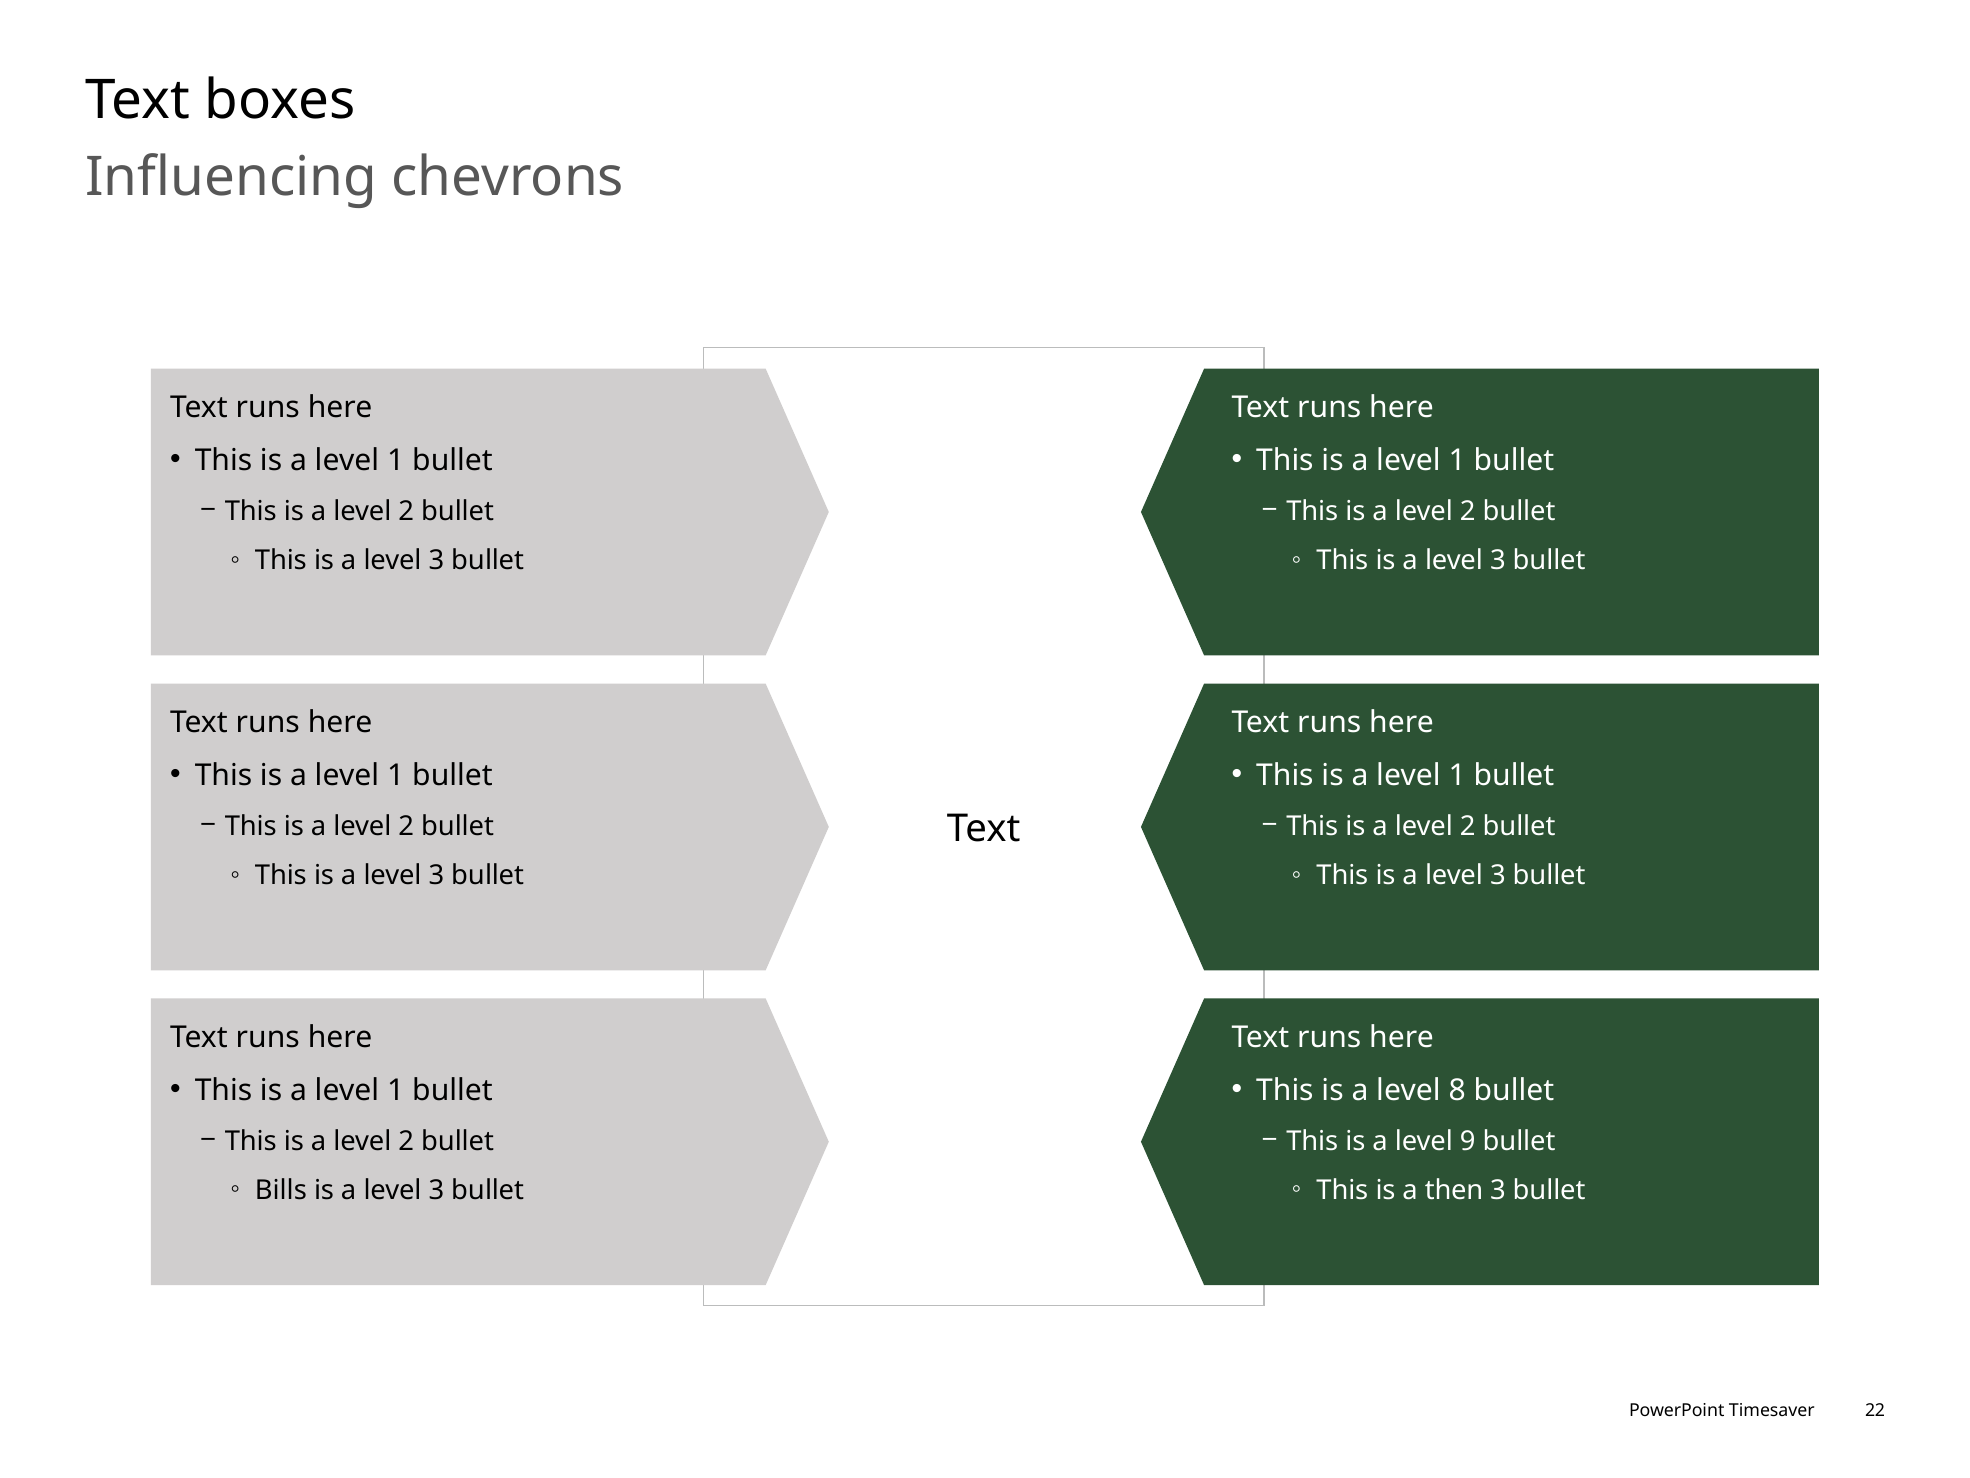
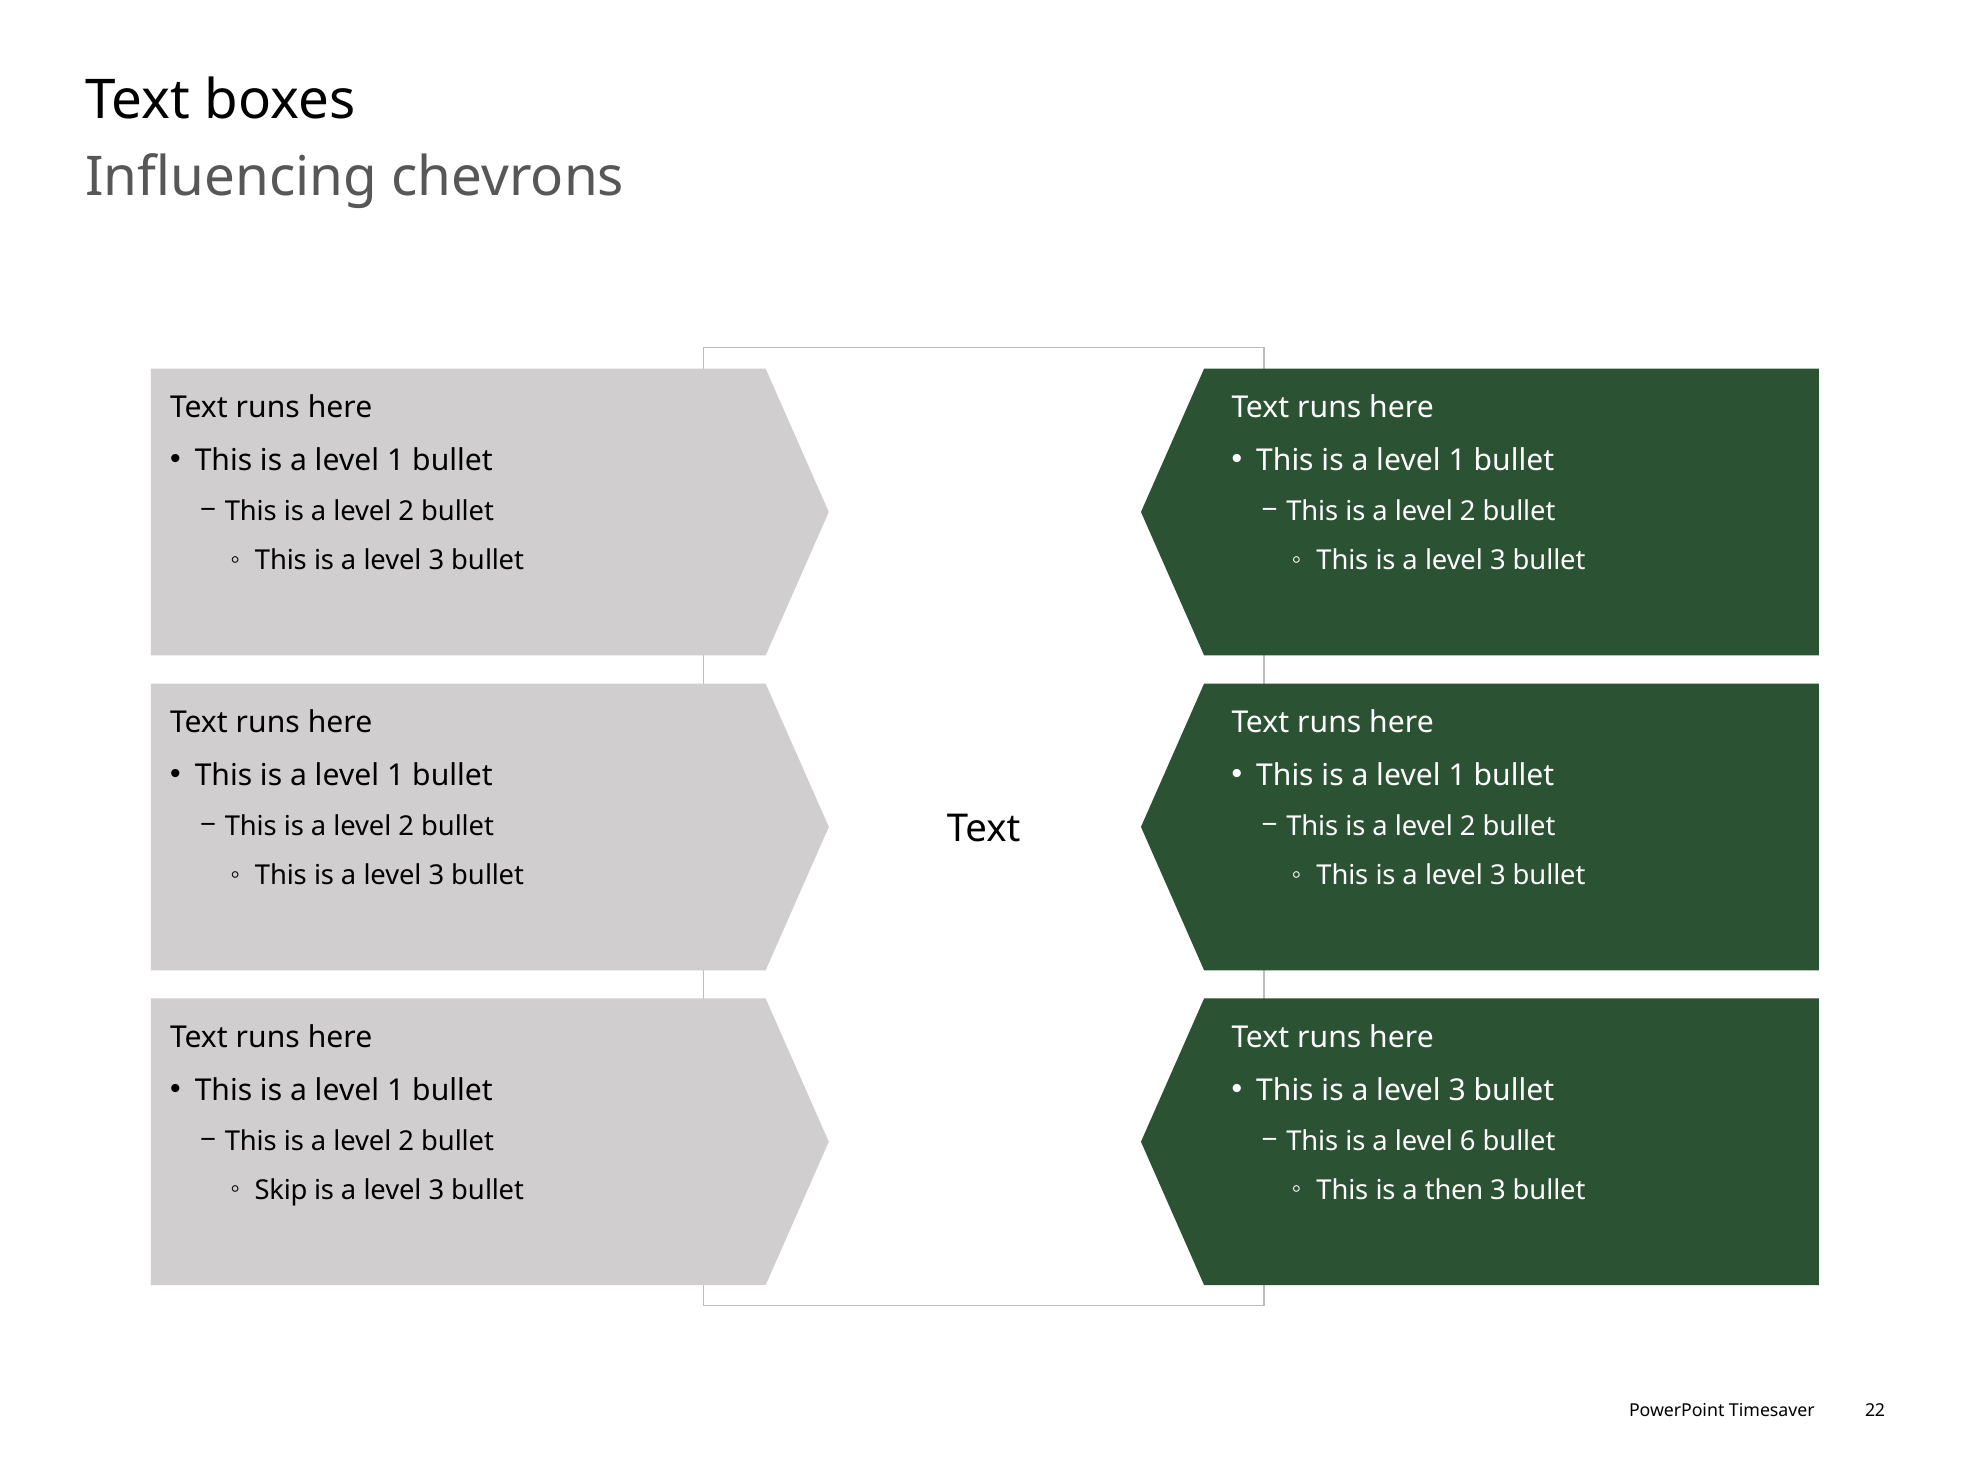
8 at (1457, 1090): 8 -> 3
9: 9 -> 6
Bills: Bills -> Skip
